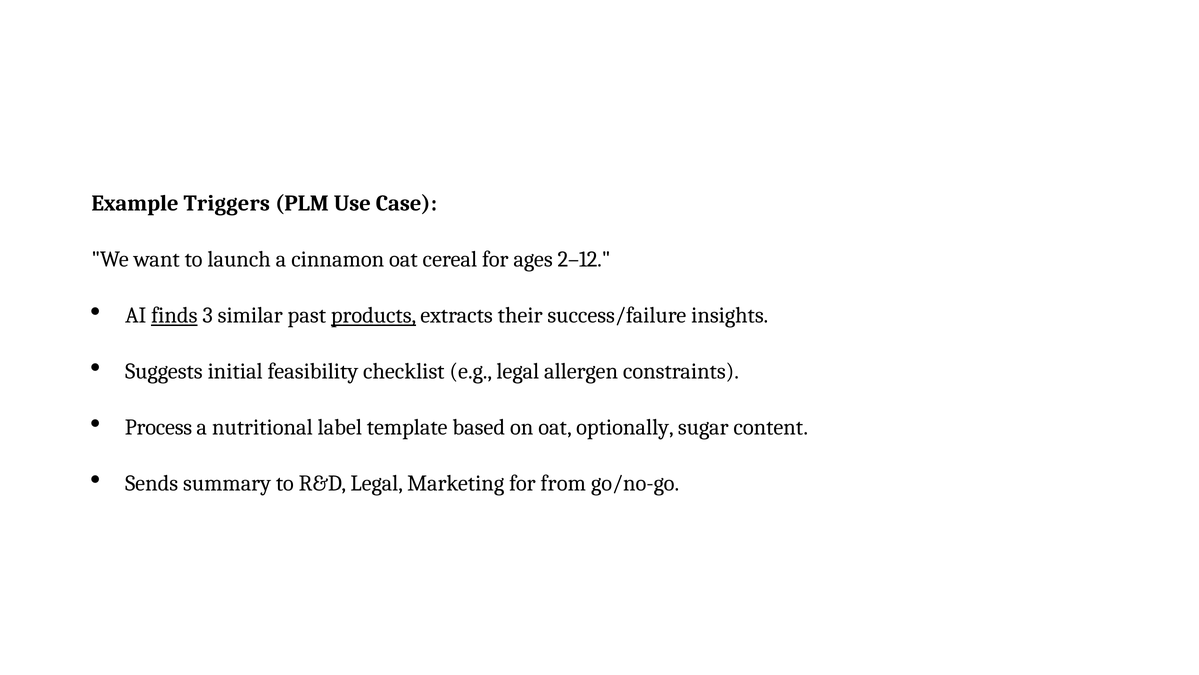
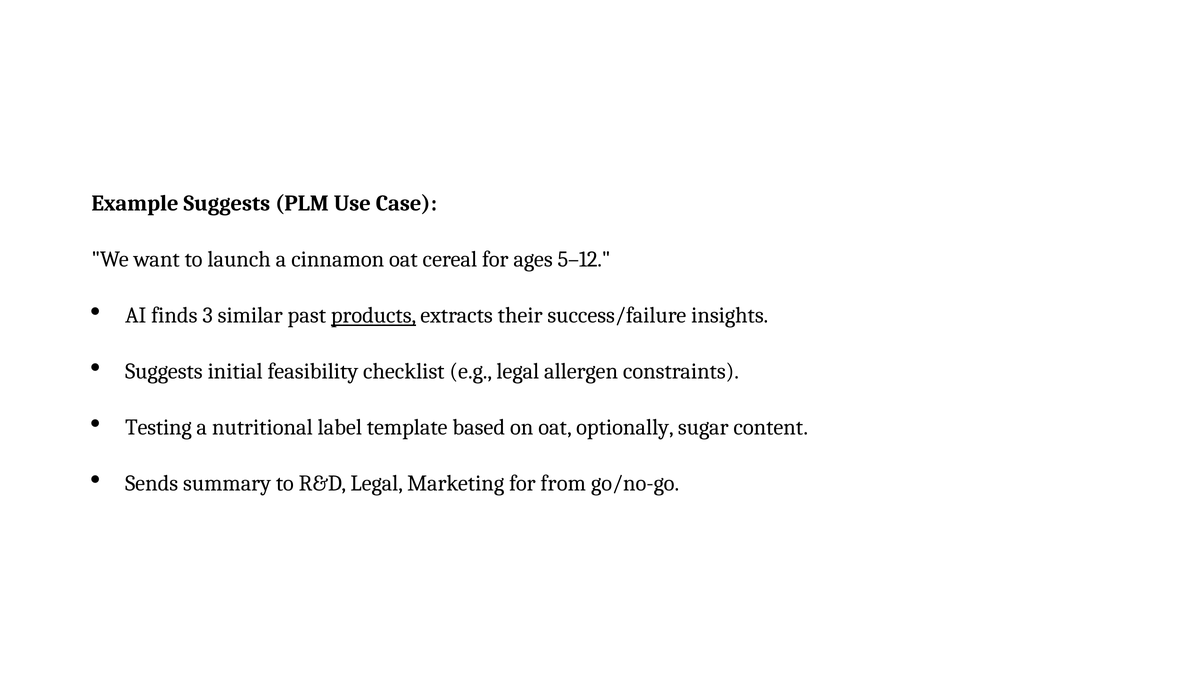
Example Triggers: Triggers -> Suggests
2–12: 2–12 -> 5–12
finds underline: present -> none
Process: Process -> Testing
